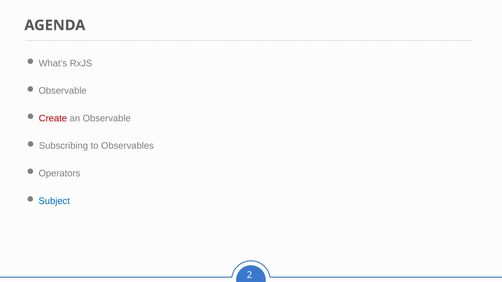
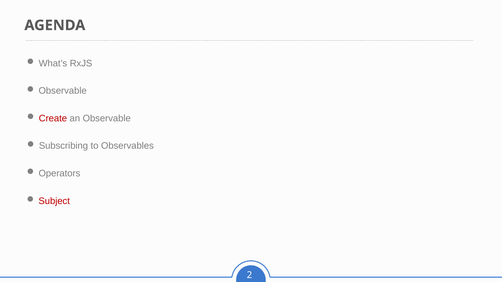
Subject colour: blue -> red
